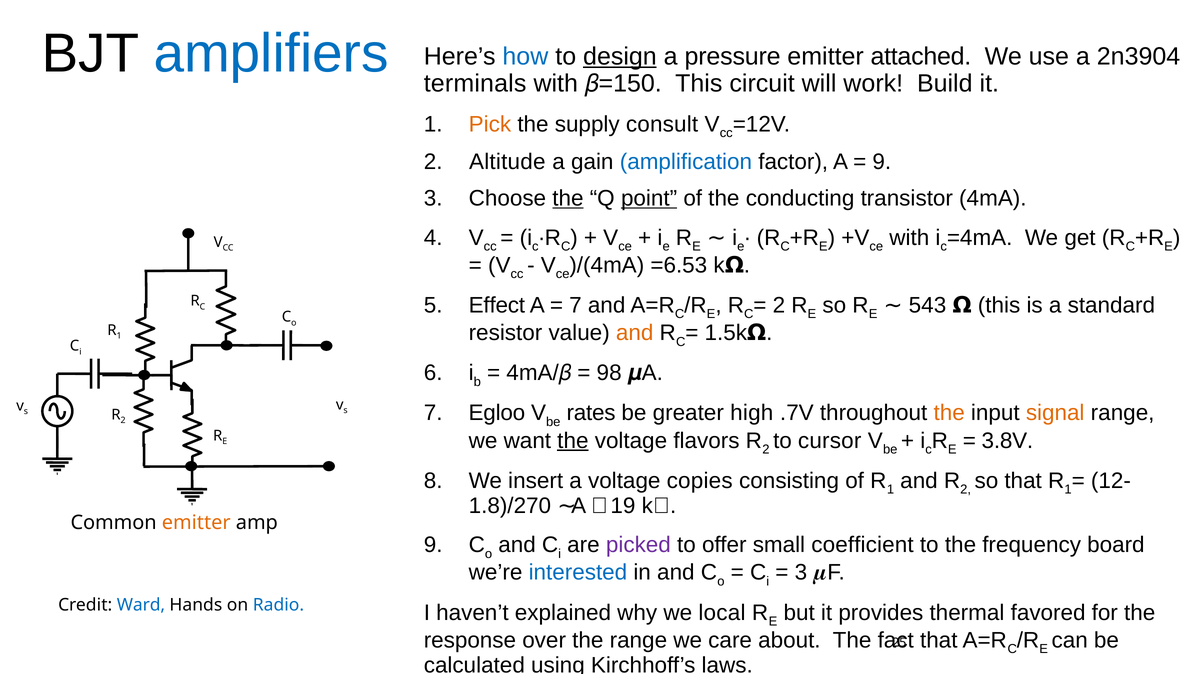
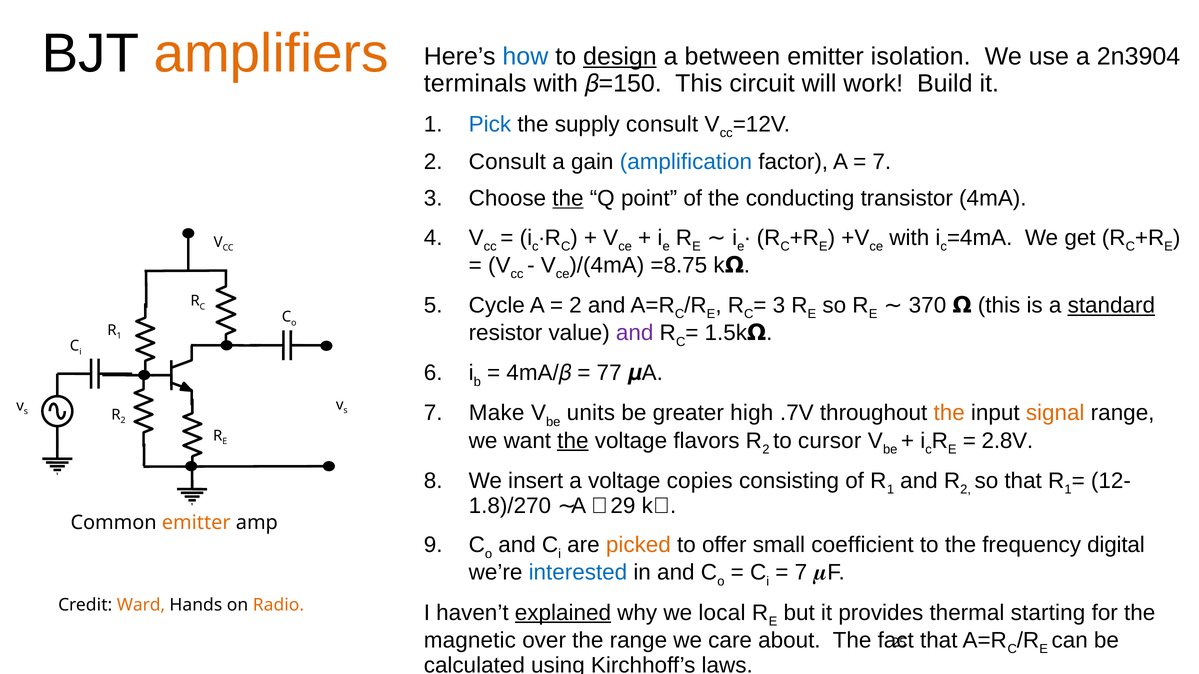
amplifiers colour: blue -> orange
pressure: pressure -> between
attached: attached -> isolation
Pick colour: orange -> blue
Altitude at (507, 162): Altitude -> Consult
9 at (882, 162): 9 -> 7
point underline: present -> none
=6.53: =6.53 -> =8.75
Effect: Effect -> Cycle
7 at (575, 306): 7 -> 2
2 at (779, 306): 2 -> 3
543: 543 -> 370
standard underline: none -> present
and at (635, 333) colour: orange -> purple
98: 98 -> 77
Egloo: Egloo -> Make
rates: rates -> units
3.8V: 3.8V -> 2.8V
19: 19 -> 29
picked colour: purple -> orange
board: board -> digital
3 at (801, 573): 3 -> 7
Ward colour: blue -> orange
Radio colour: blue -> orange
explained underline: none -> present
favored: favored -> starting
response: response -> magnetic
